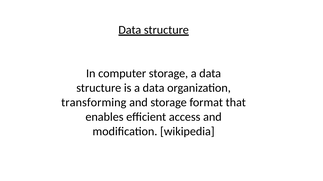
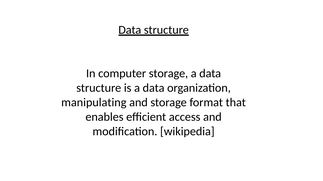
transforming: transforming -> manipulating
